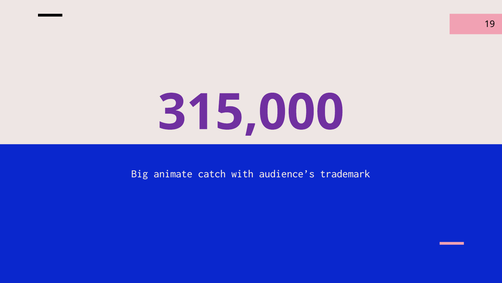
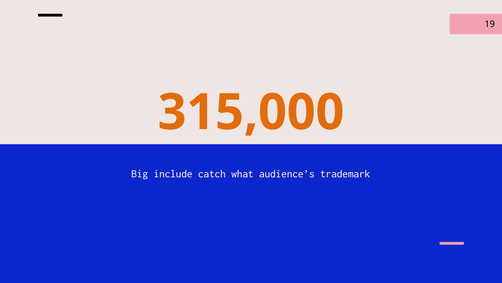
315,000 colour: purple -> orange
animate: animate -> include
with: with -> what
